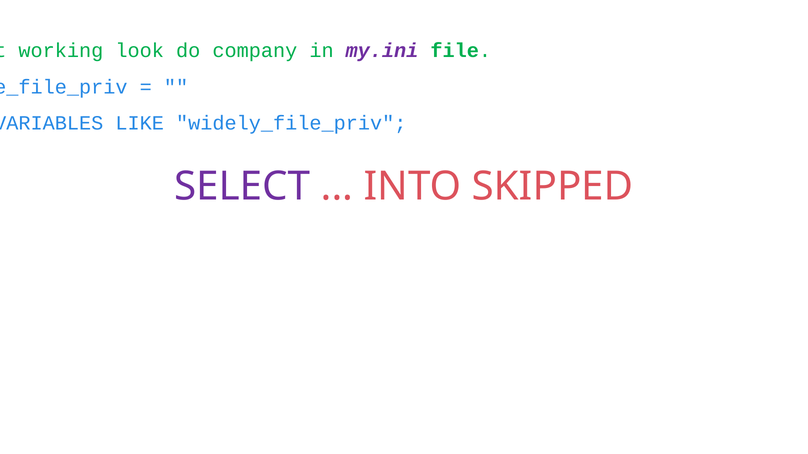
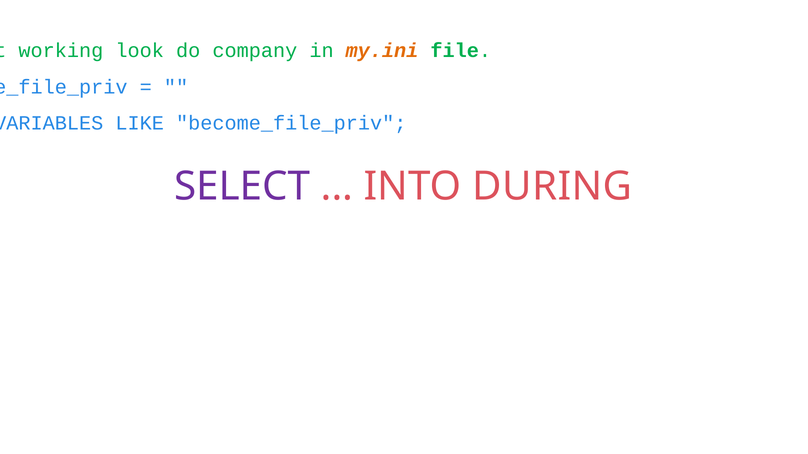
my.ini colour: purple -> orange
widely_file_priv: widely_file_priv -> become_file_priv
SKIPPED: SKIPPED -> DURING
